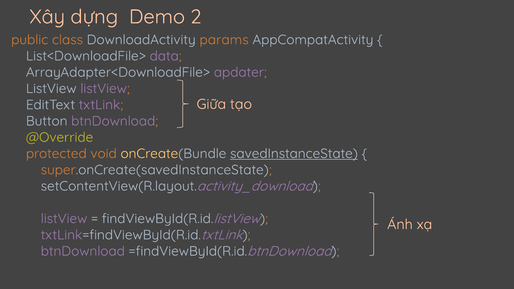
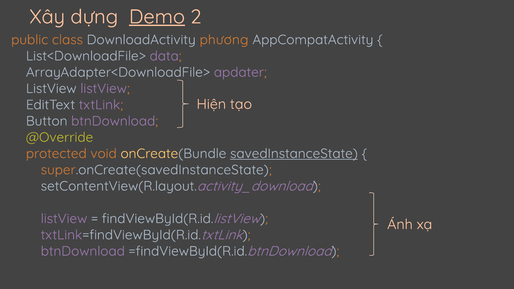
Demo underline: none -> present
params: params -> phương
Giữa: Giữa -> Hiện
